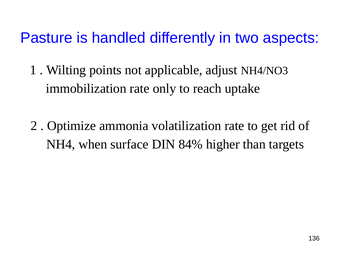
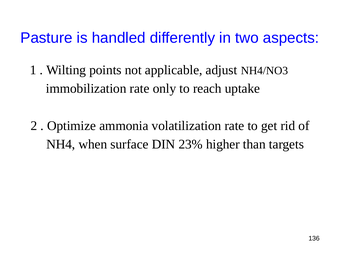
84%: 84% -> 23%
